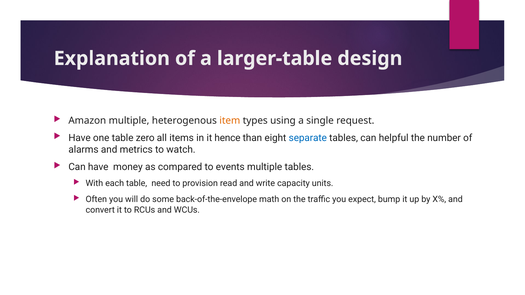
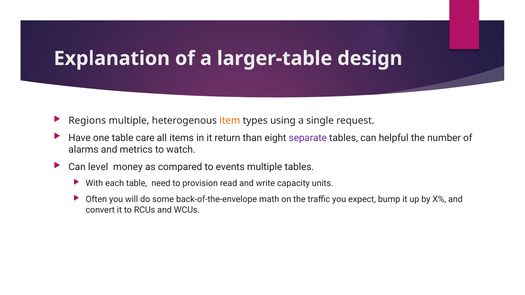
Amazon: Amazon -> Regions
zero: zero -> care
hence: hence -> return
separate colour: blue -> purple
Can have: have -> level
